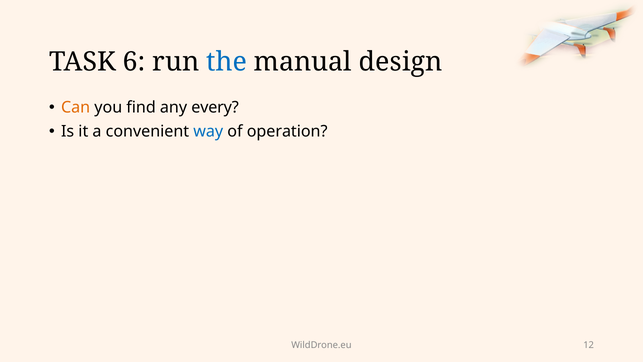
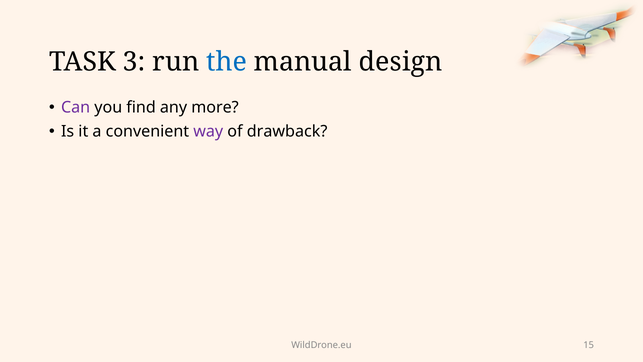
6: 6 -> 3
Can colour: orange -> purple
every: every -> more
way colour: blue -> purple
operation: operation -> drawback
12: 12 -> 15
